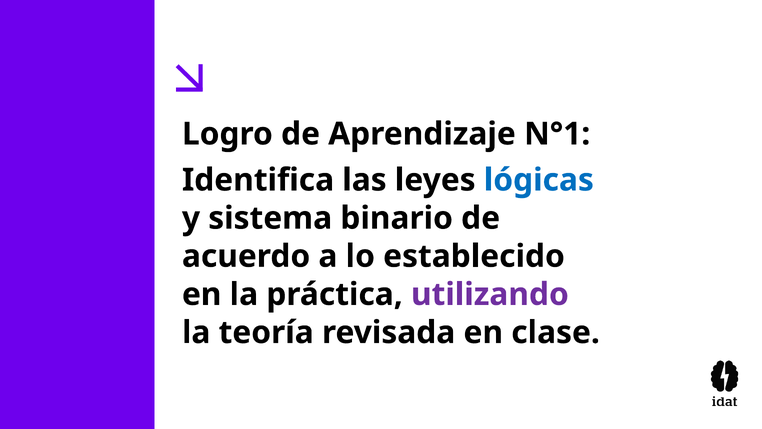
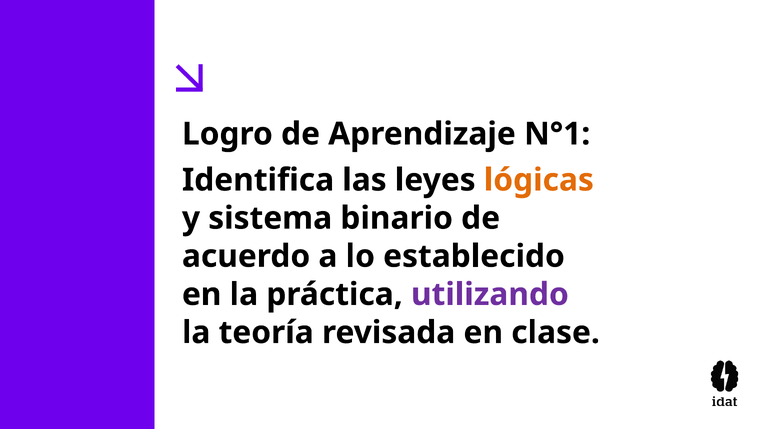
lógicas colour: blue -> orange
